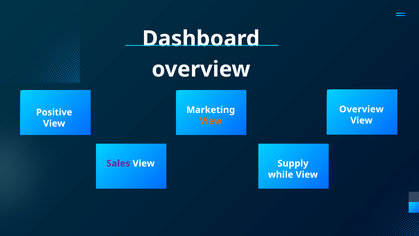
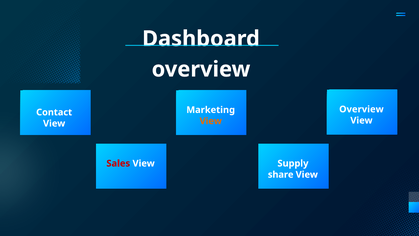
Positive: Positive -> Contact
Sales colour: purple -> red
while: while -> share
